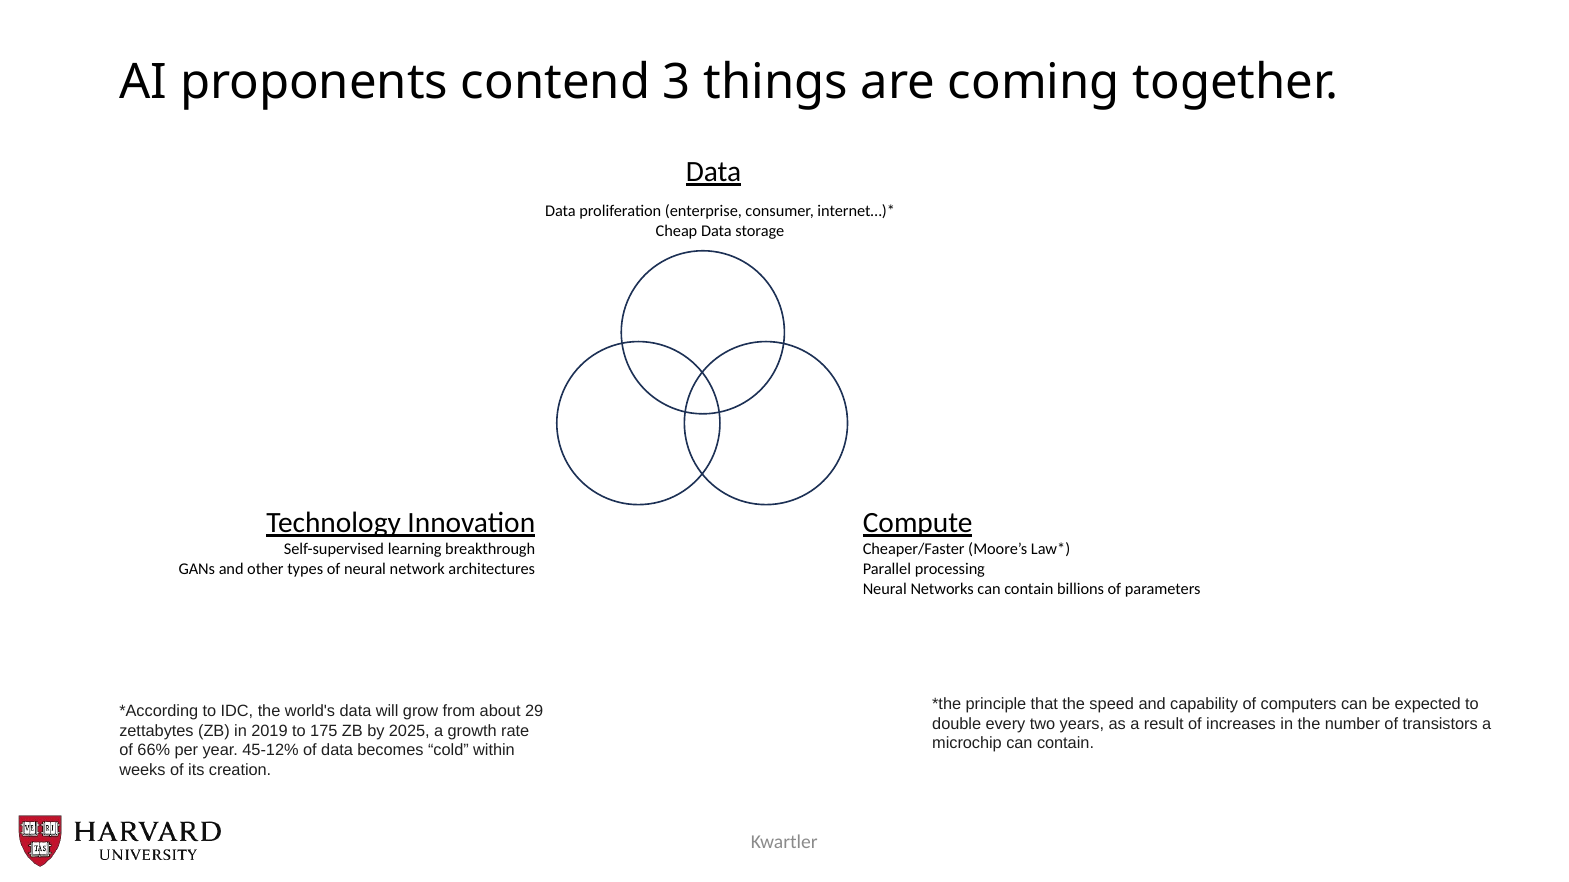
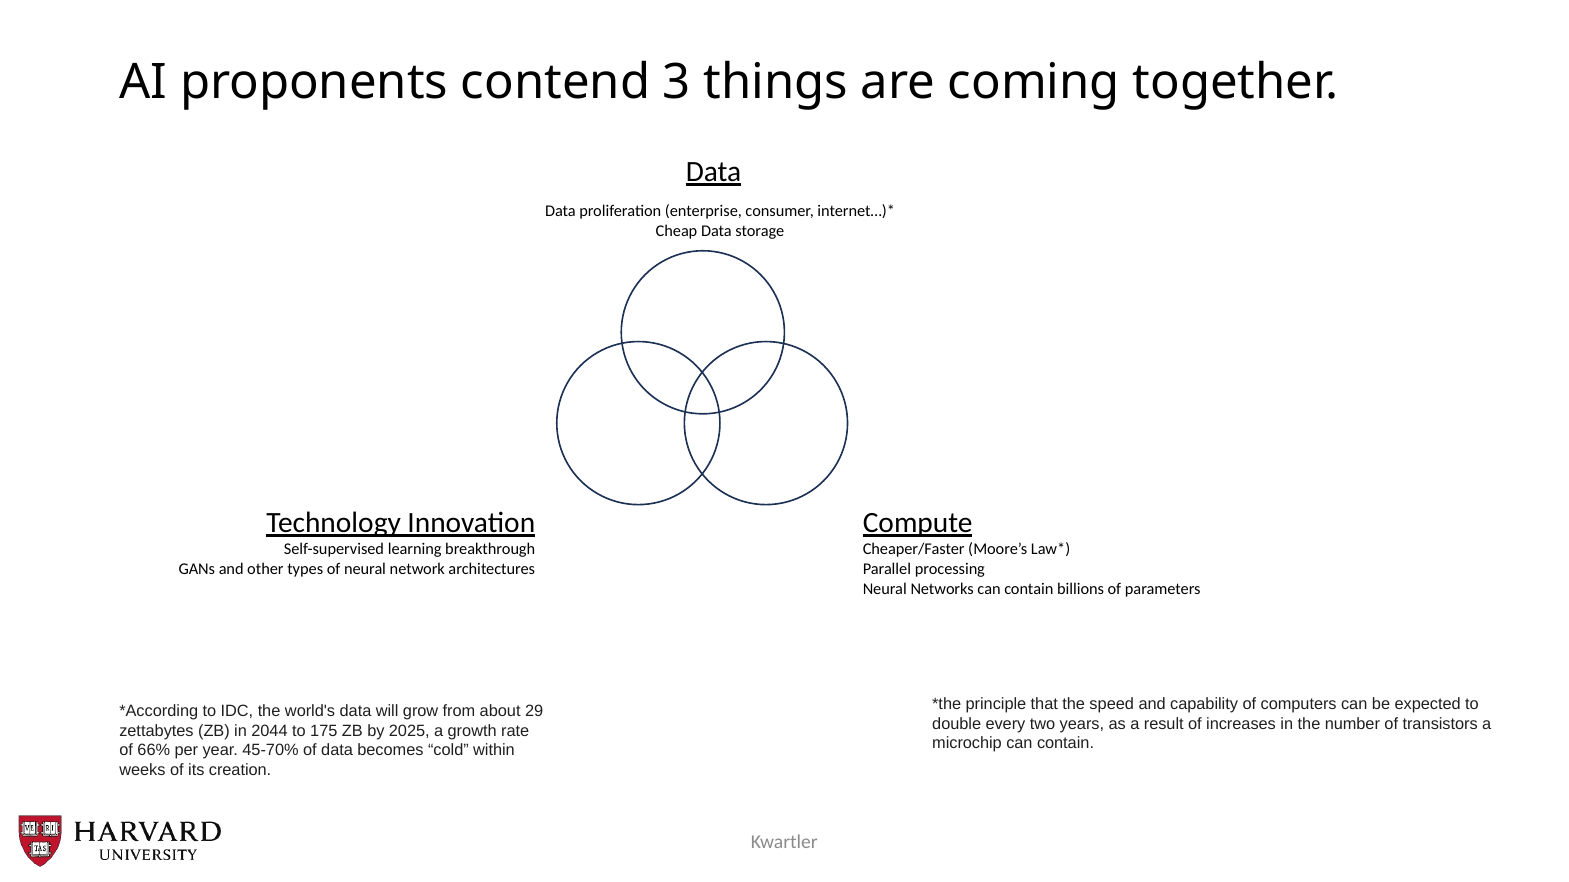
2019: 2019 -> 2044
45-12%: 45-12% -> 45-70%
